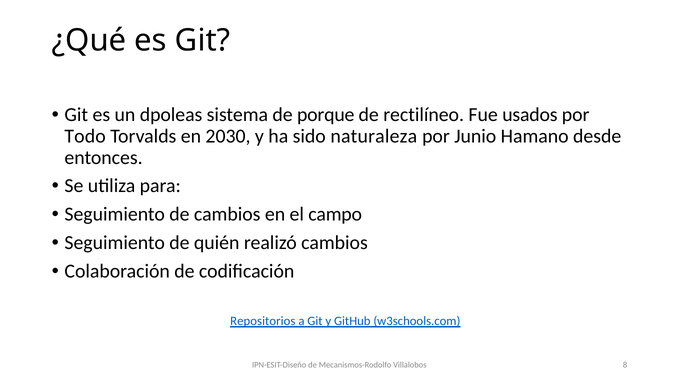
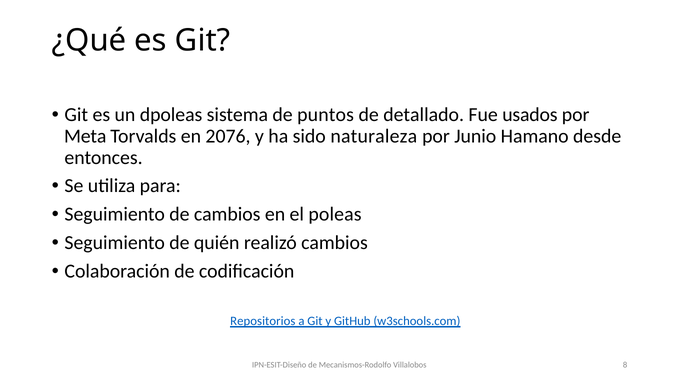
porque: porque -> puntos
rectilíneo: rectilíneo -> detallado
Todo: Todo -> Meta
2030: 2030 -> 2076
campo: campo -> poleas
